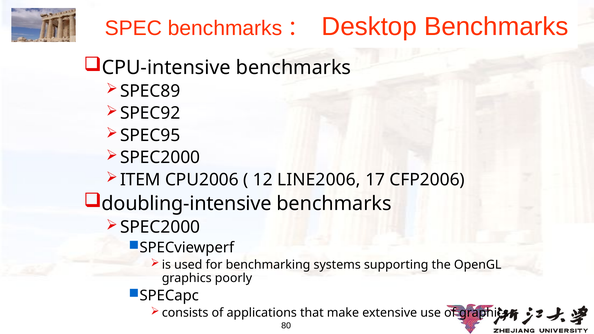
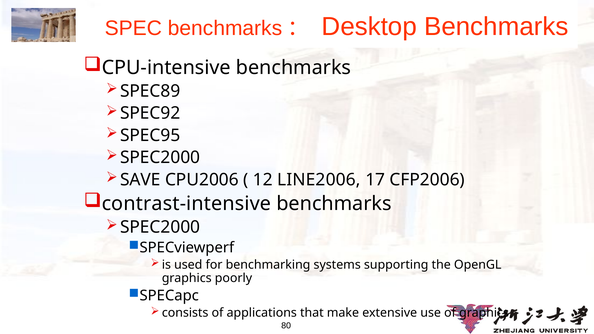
ITEM: ITEM -> SAVE
doubling-intensive: doubling-intensive -> contrast-intensive
